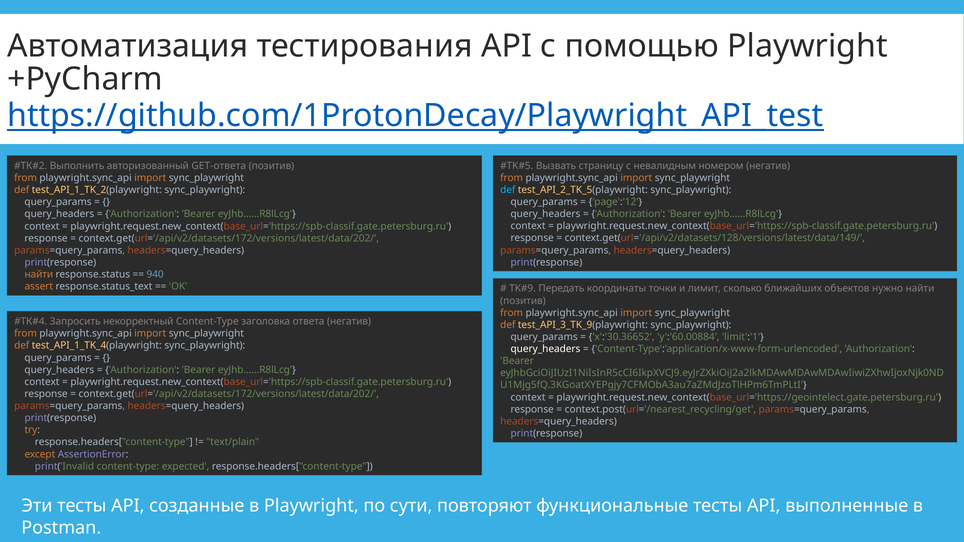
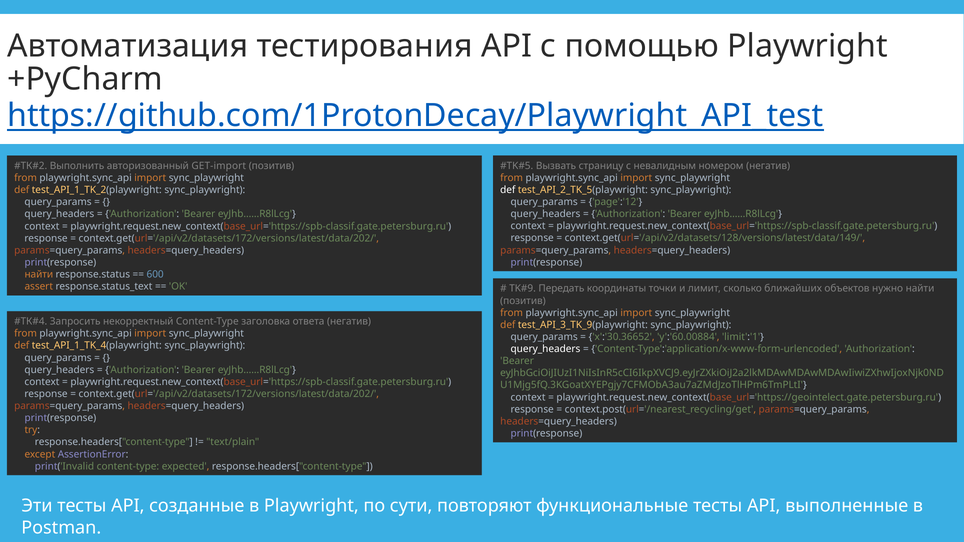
GET-ответа: GET-ответа -> GET-import
def at (508, 190) colour: light blue -> white
940: 940 -> 600
